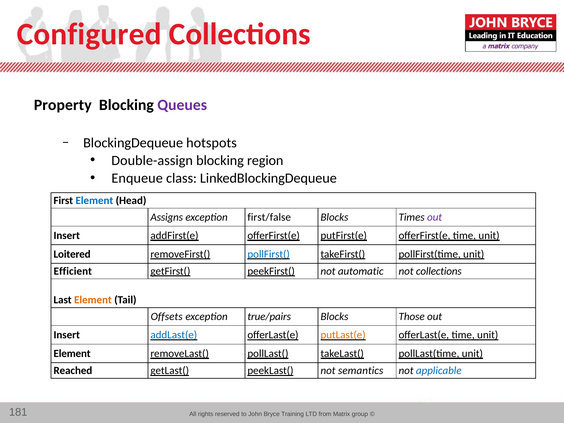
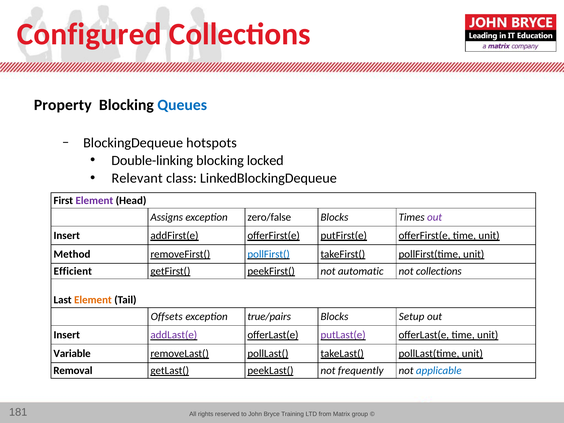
Queues colour: purple -> blue
Double-assign: Double-assign -> Double-linking
region: region -> locked
Enqueue: Enqueue -> Relevant
Element at (94, 201) colour: blue -> purple
first/false: first/false -> zero/false
Loitered: Loitered -> Method
Those: Those -> Setup
addLast(e colour: blue -> purple
putLast(e colour: orange -> purple
Element at (72, 354): Element -> Variable
Reached: Reached -> Removal
semantics: semantics -> frequently
